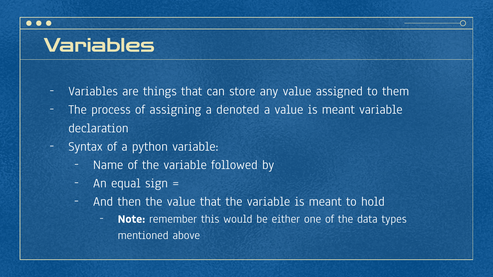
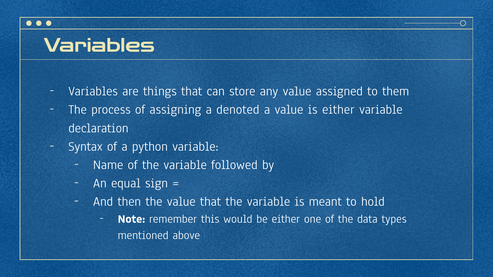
value is meant: meant -> either
